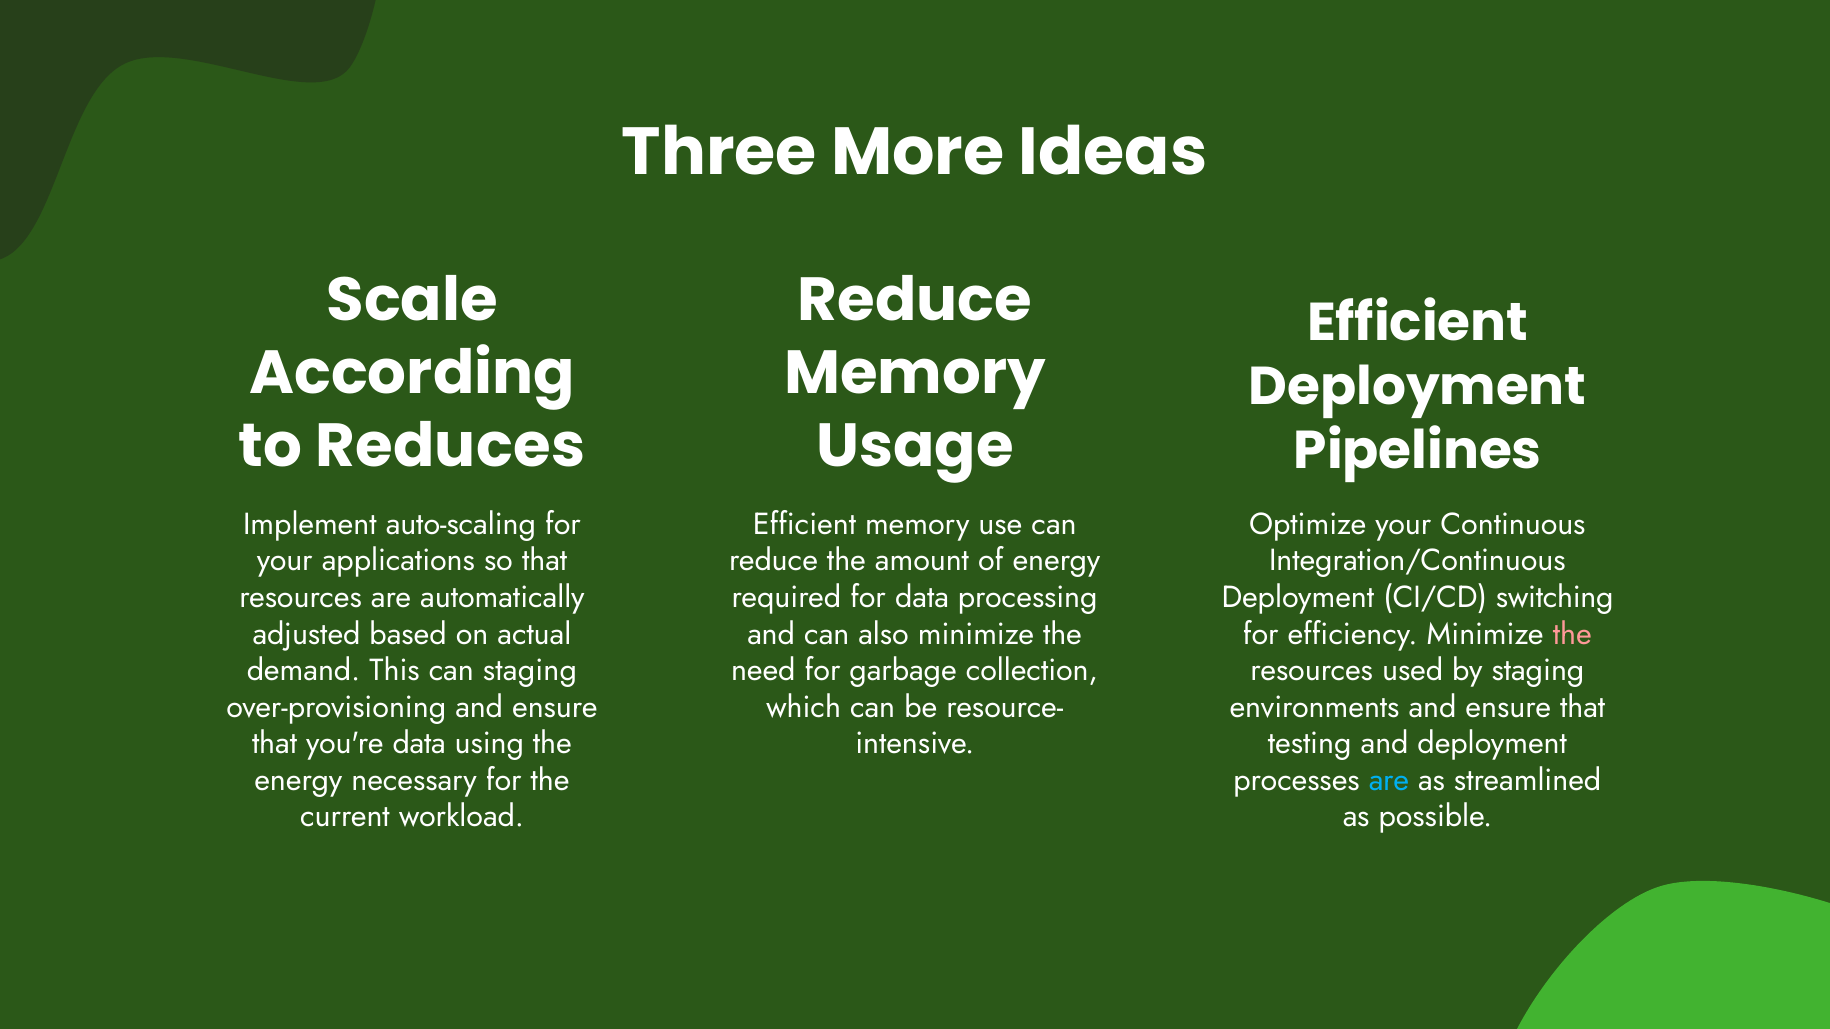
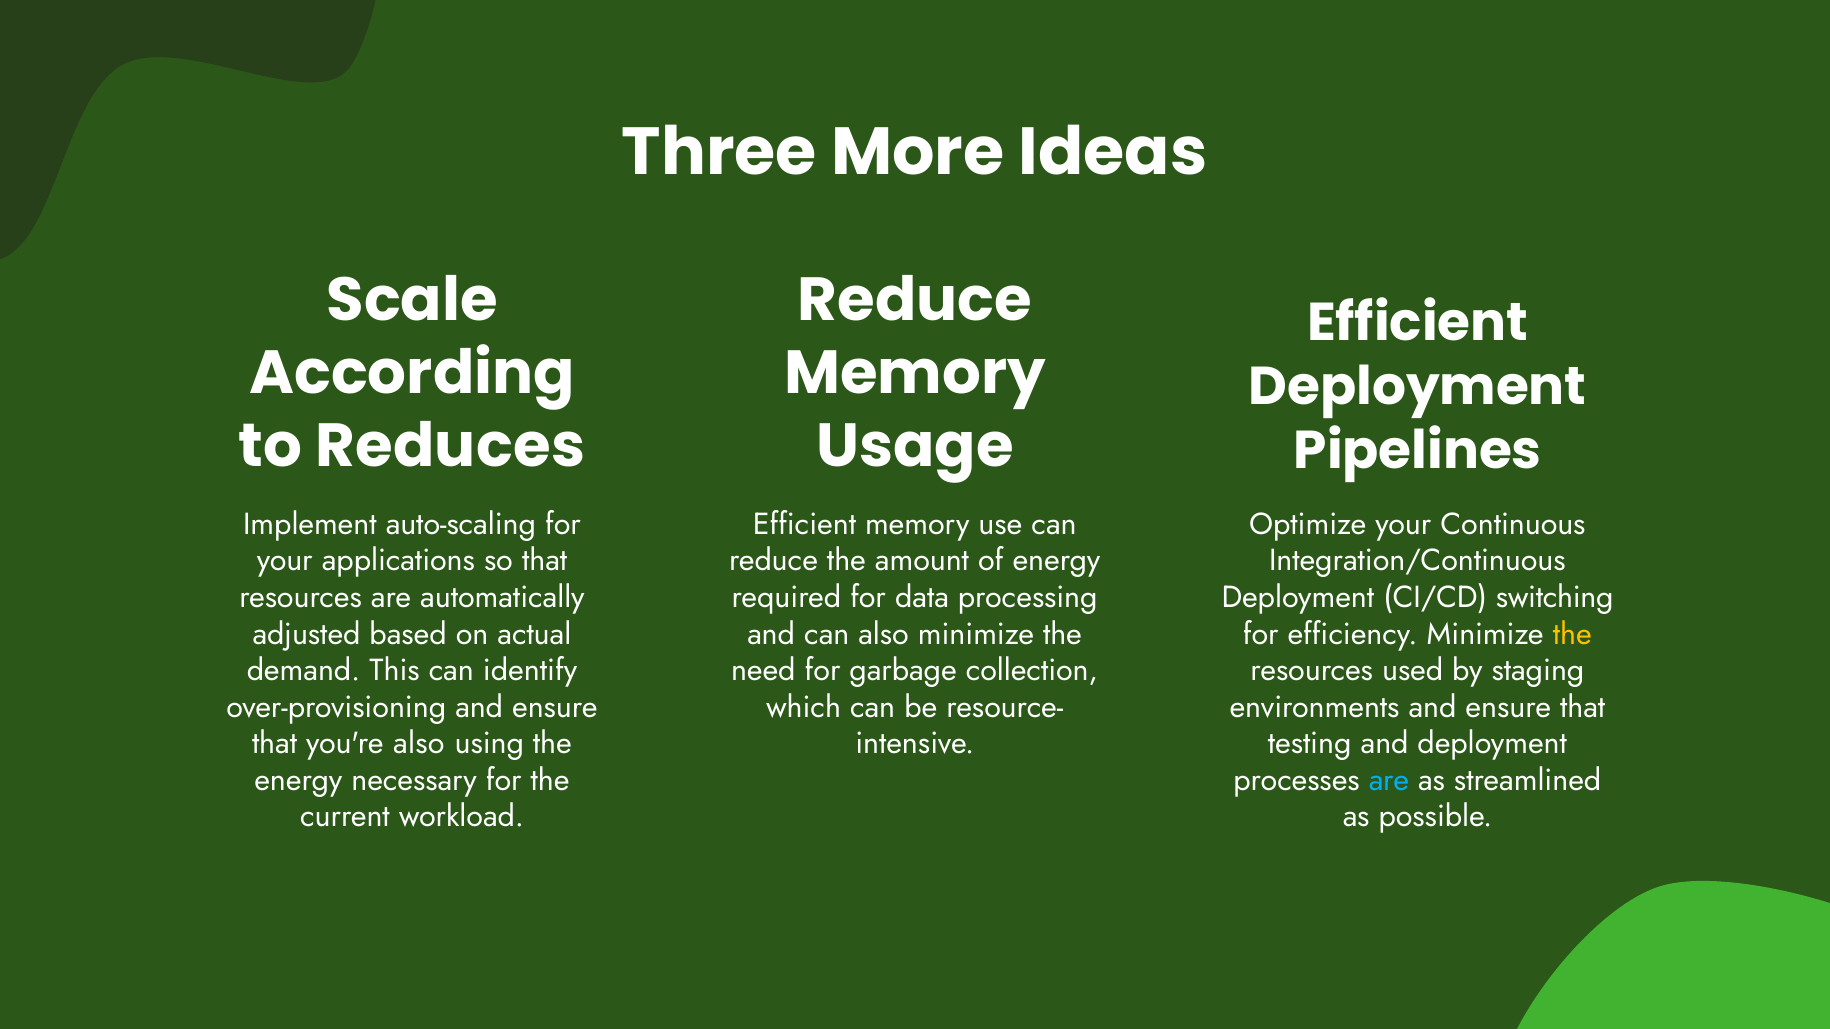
the at (1572, 634) colour: pink -> yellow
can staging: staging -> identify
you're data: data -> also
